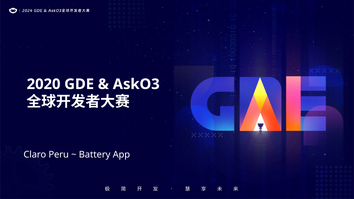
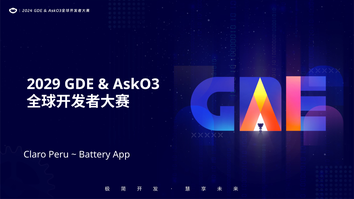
2020: 2020 -> 2029
